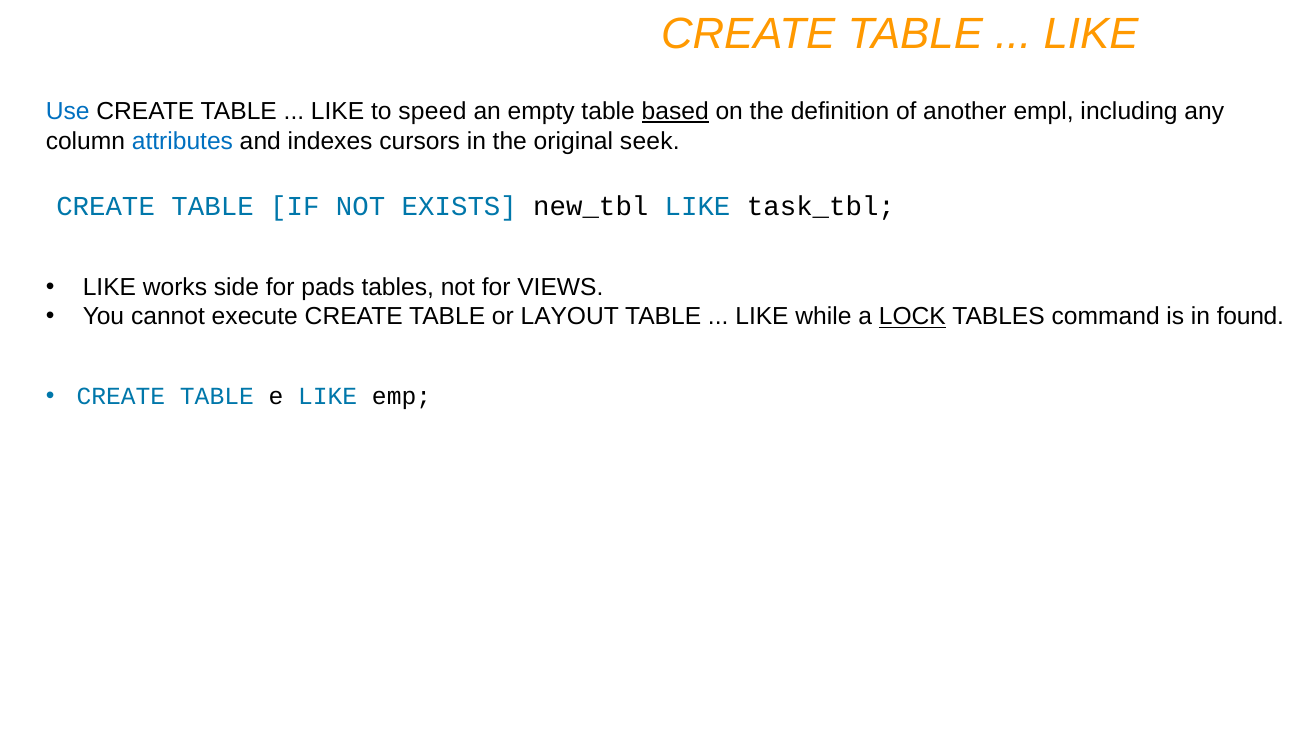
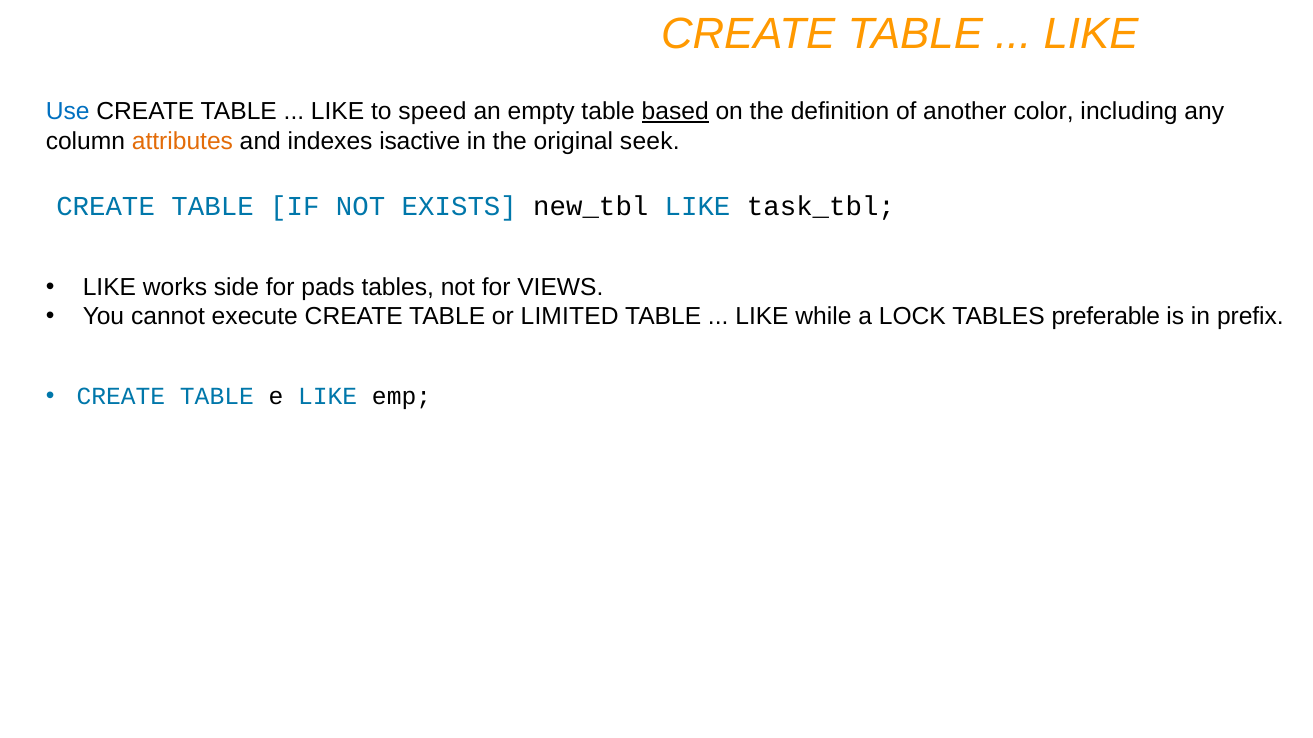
empl: empl -> color
attributes colour: blue -> orange
cursors: cursors -> isactive
LAYOUT: LAYOUT -> LIMITED
LOCK underline: present -> none
command: command -> preferable
found: found -> prefix
